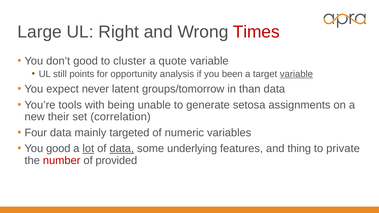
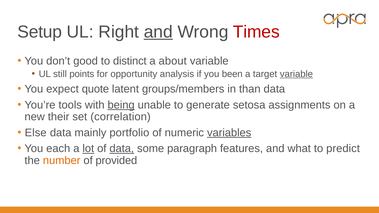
Large: Large -> Setup
and at (158, 32) underline: none -> present
cluster: cluster -> distinct
quote: quote -> about
never: never -> quote
groups/tomorrow: groups/tomorrow -> groups/members
being underline: none -> present
Four: Four -> Else
targeted: targeted -> portfolio
variables underline: none -> present
You good: good -> each
underlying: underlying -> paragraph
thing: thing -> what
private: private -> predict
number colour: red -> orange
